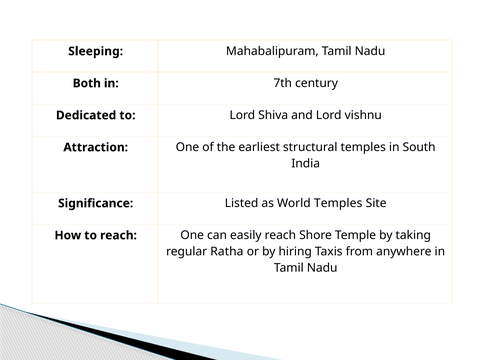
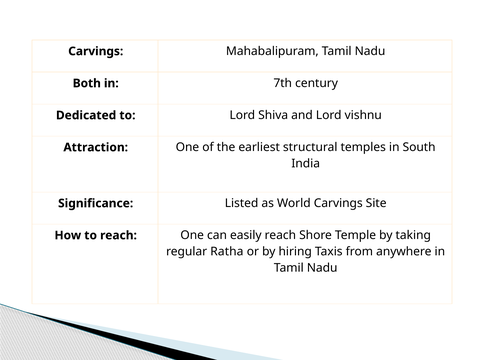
Sleeping at (96, 51): Sleeping -> Carvings
World Temples: Temples -> Carvings
